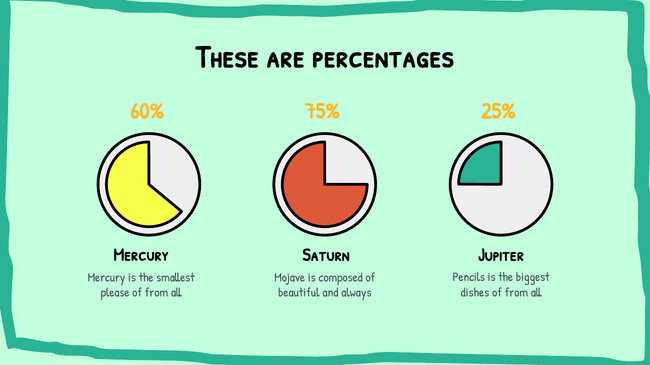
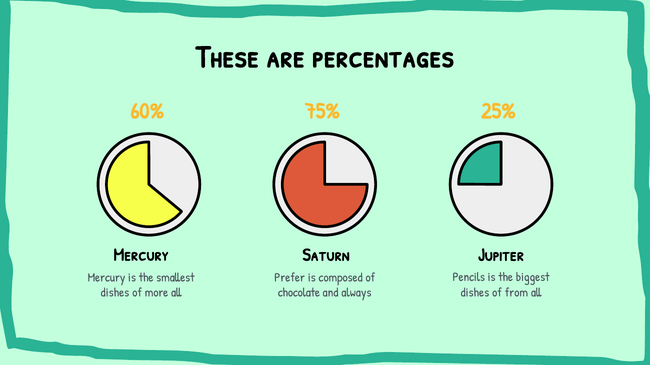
Mojave: Mojave -> Prefer
please at (115, 293): please -> dishes
from at (157, 293): from -> more
beautiful: beautiful -> chocolate
